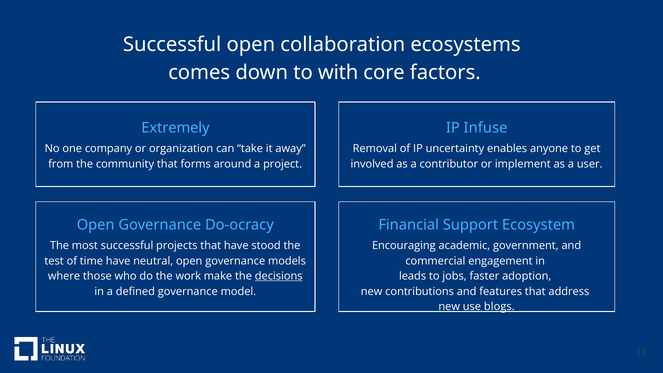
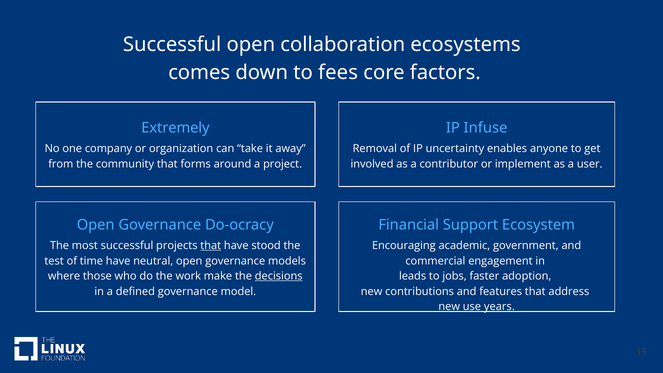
with: with -> fees
that at (211, 246) underline: none -> present
blogs: blogs -> years
